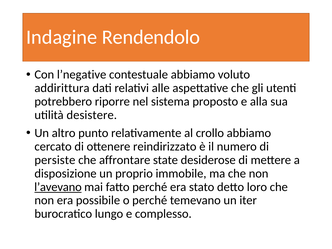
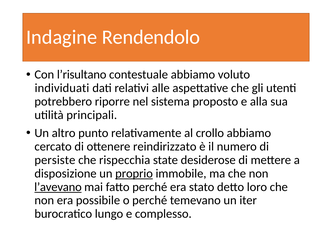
l’negative: l’negative -> l’risultano
addirittura: addirittura -> individuati
desistere: desistere -> principali
affrontare: affrontare -> rispecchia
proprio underline: none -> present
